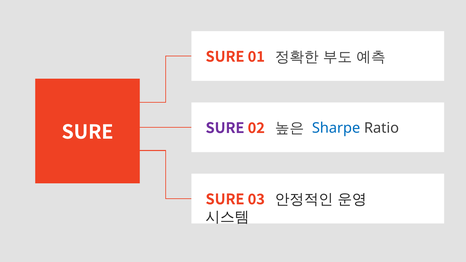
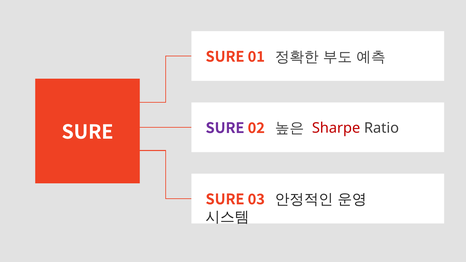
Sharpe colour: blue -> red
